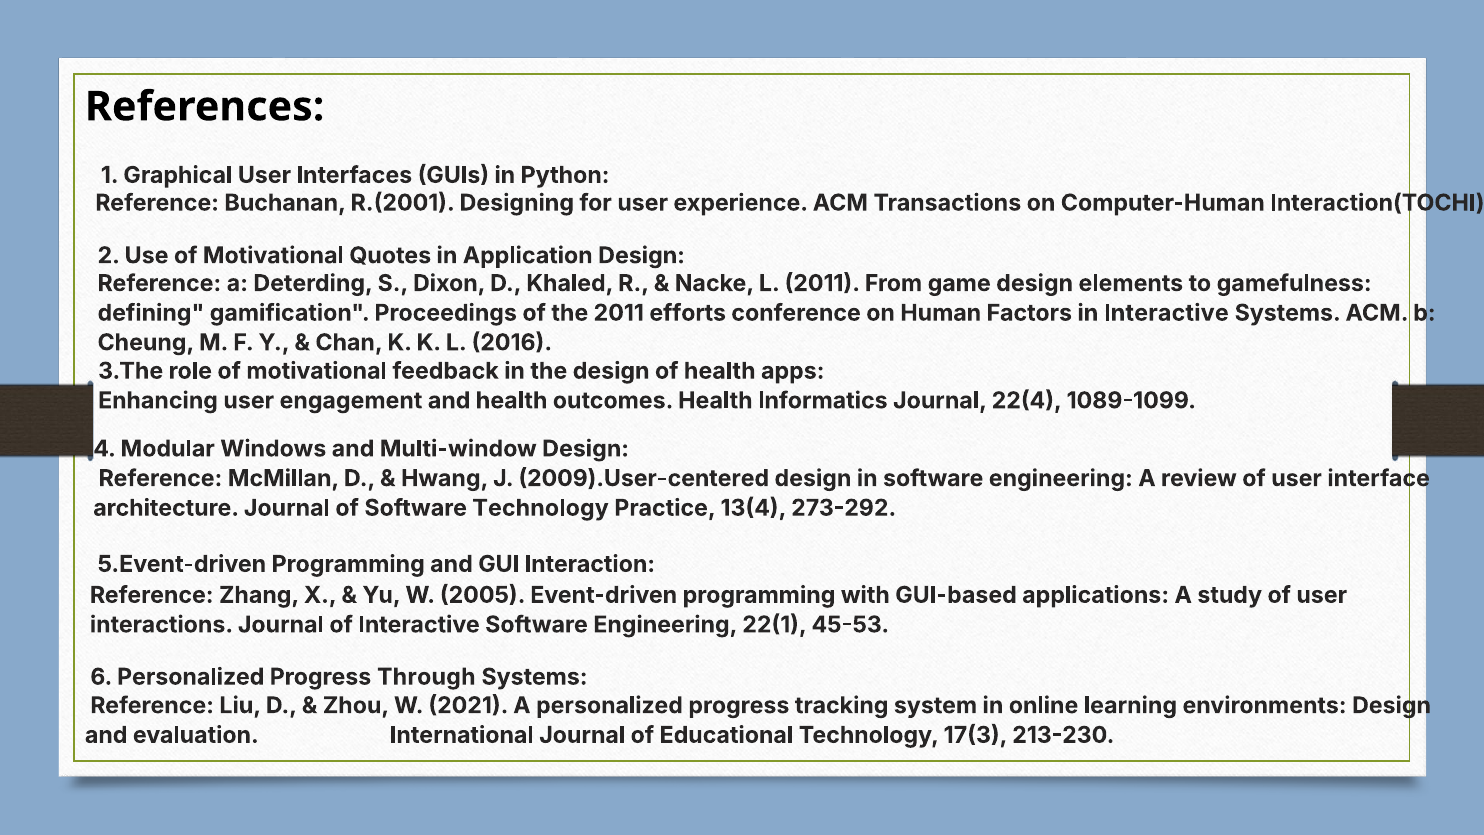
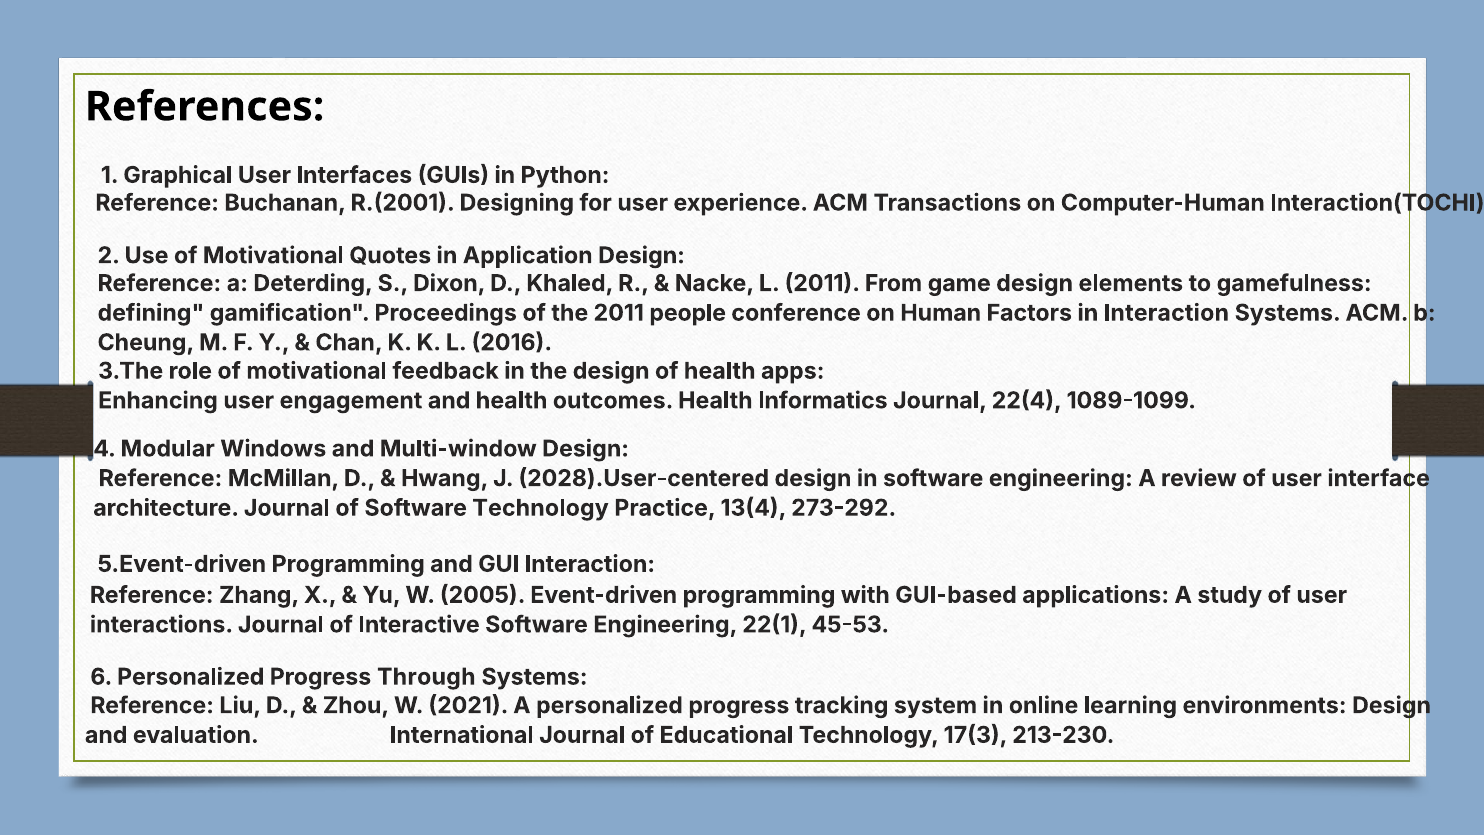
efforts: efforts -> people
in Interactive: Interactive -> Interaction
2009).User-centered: 2009).User-centered -> 2028).User-centered
